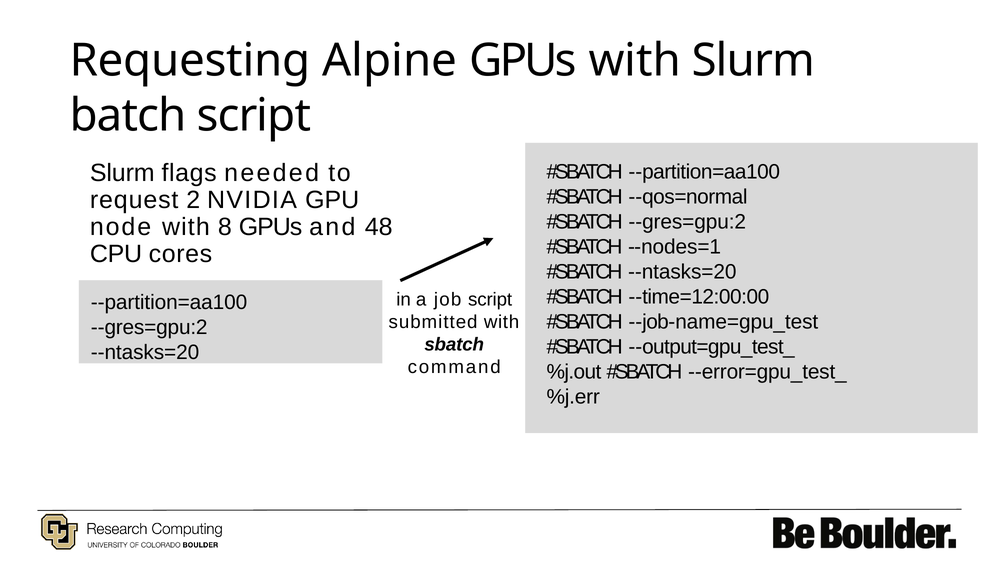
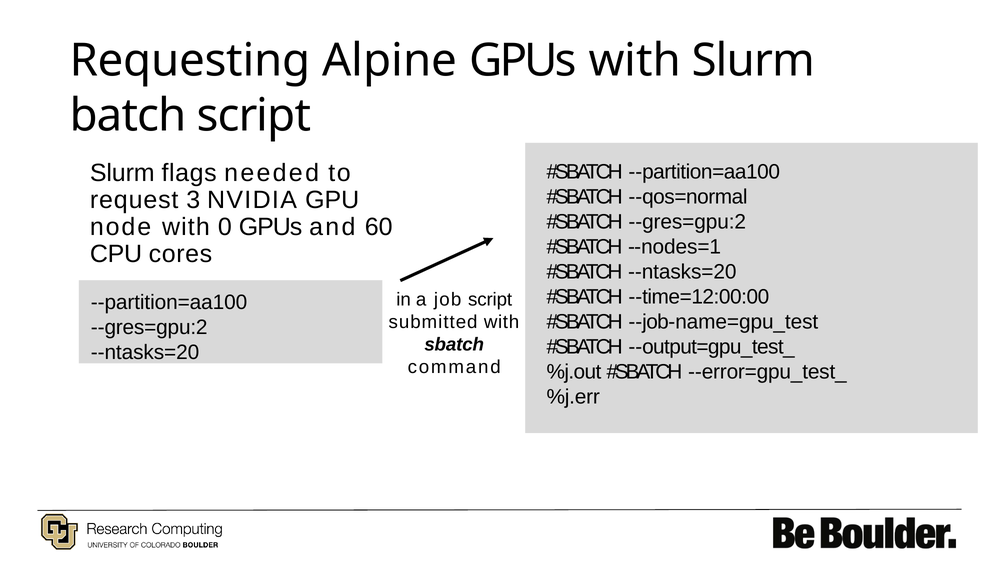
2: 2 -> 3
8: 8 -> 0
48: 48 -> 60
